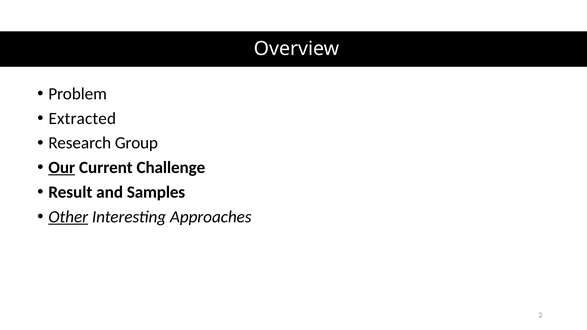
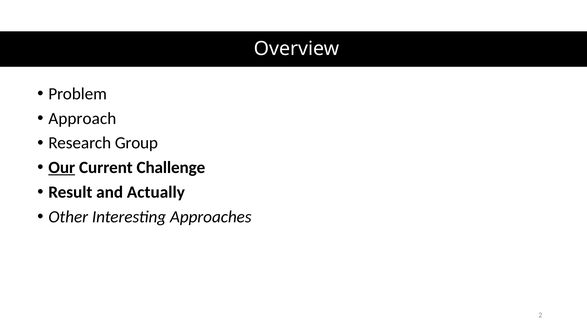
Extracted: Extracted -> Approach
Samples: Samples -> Actually
Other underline: present -> none
